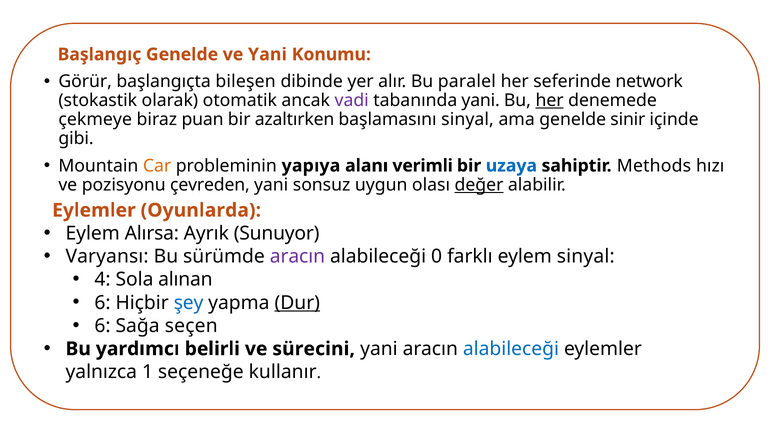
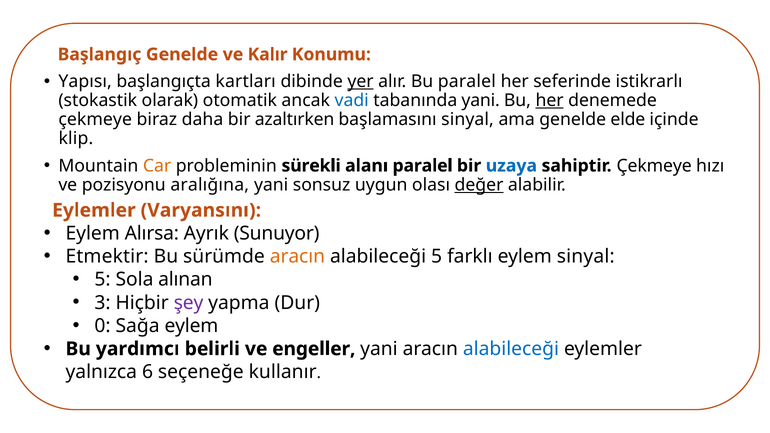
ve Yani: Yani -> Kalır
Görür: Görür -> Yapısı
bileşen: bileşen -> kartları
yer underline: none -> present
network: network -> istikrarlı
vadi colour: purple -> blue
puan: puan -> daha
sinir: sinir -> elde
gibi: gibi -> klip
yapıya: yapıya -> sürekli
alanı verimli: verimli -> paralel
sahiptir Methods: Methods -> Çekmeye
çevreden: çevreden -> aralığına
Oyunlarda: Oyunlarda -> Varyansını
Varyansı: Varyansı -> Etmektir
aracın at (297, 257) colour: purple -> orange
alabileceği 0: 0 -> 5
4 at (102, 280): 4 -> 5
6 at (102, 303): 6 -> 3
şey colour: blue -> purple
Dur underline: present -> none
6 at (102, 326): 6 -> 0
Sağa seçen: seçen -> eylem
sürecini: sürecini -> engeller
1: 1 -> 6
